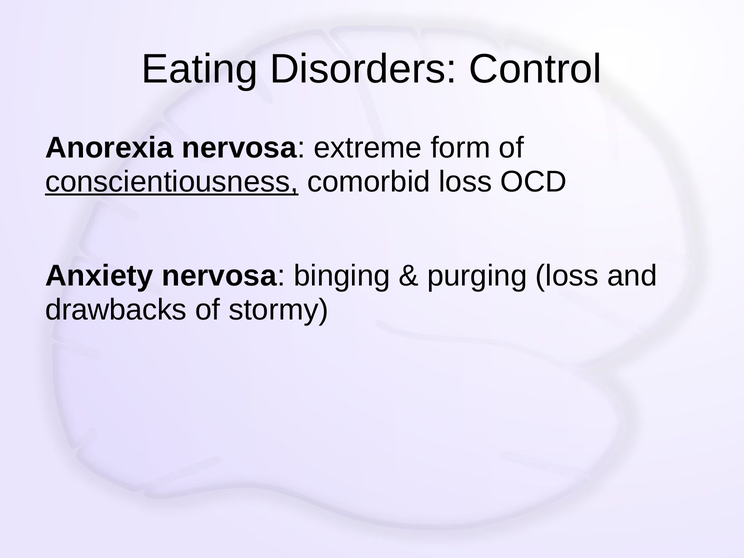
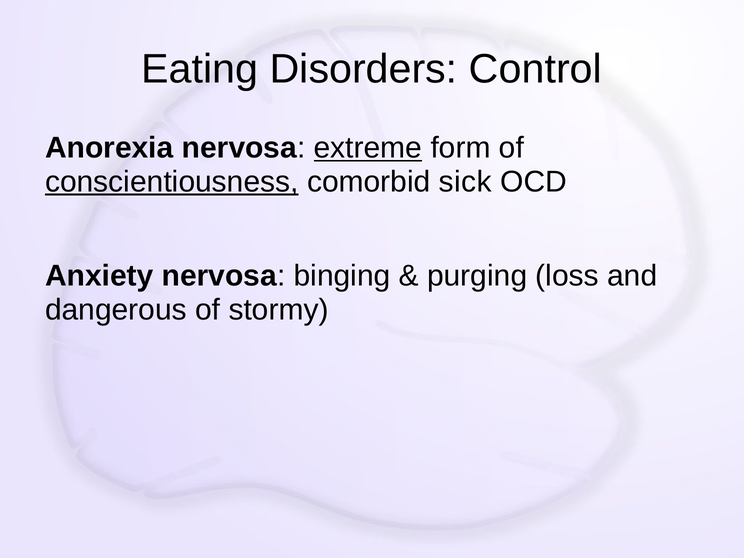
extreme underline: none -> present
comorbid loss: loss -> sick
drawbacks: drawbacks -> dangerous
